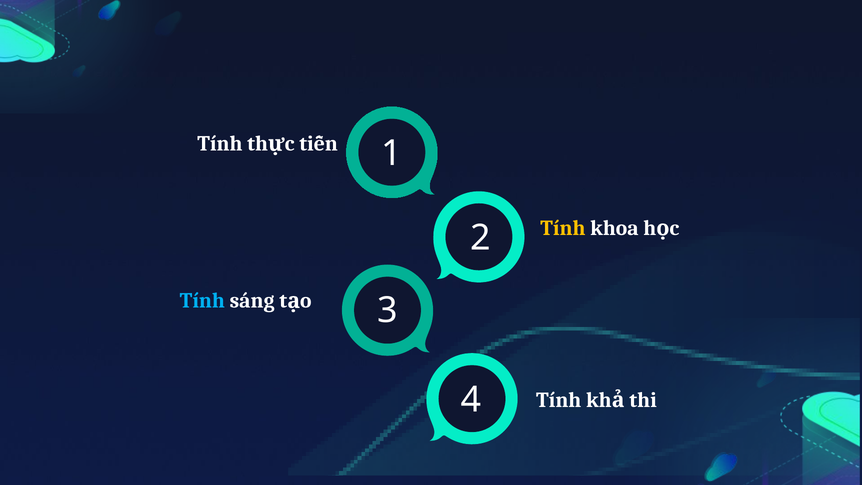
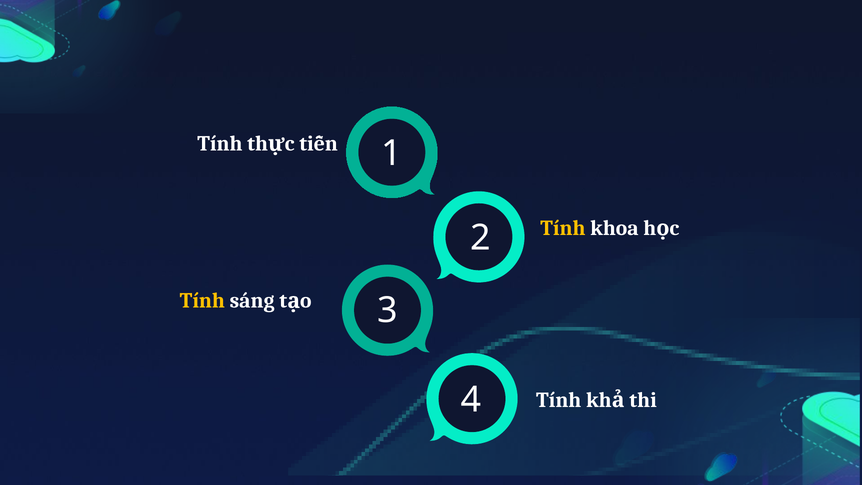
Tính at (202, 301) colour: light blue -> yellow
